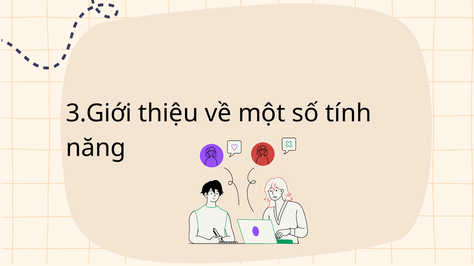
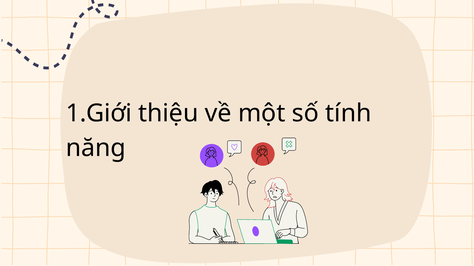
3.Giới: 3.Giới -> 1.Giới
